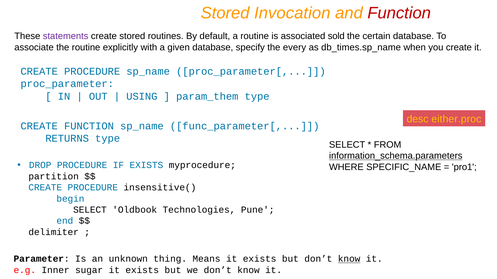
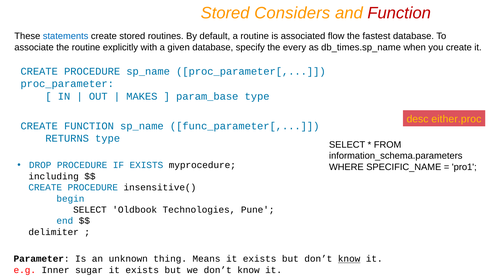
Invocation: Invocation -> Considers
statements colour: purple -> blue
sold: sold -> flow
certain: certain -> fastest
USING: USING -> MAKES
param_them: param_them -> param_base
information_schema.parameters underline: present -> none
partition: partition -> including
